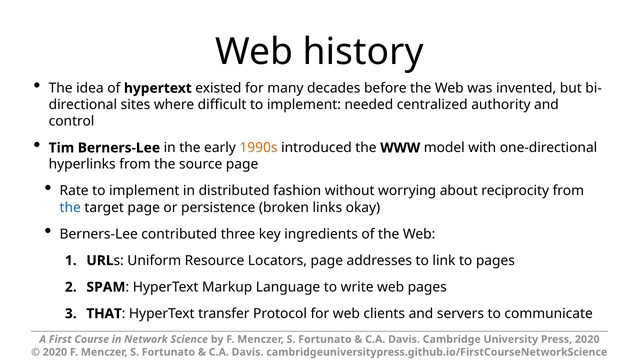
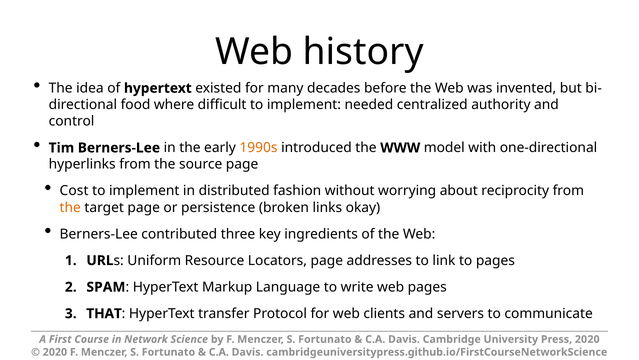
sites: sites -> food
Rate: Rate -> Cost
the at (70, 207) colour: blue -> orange
